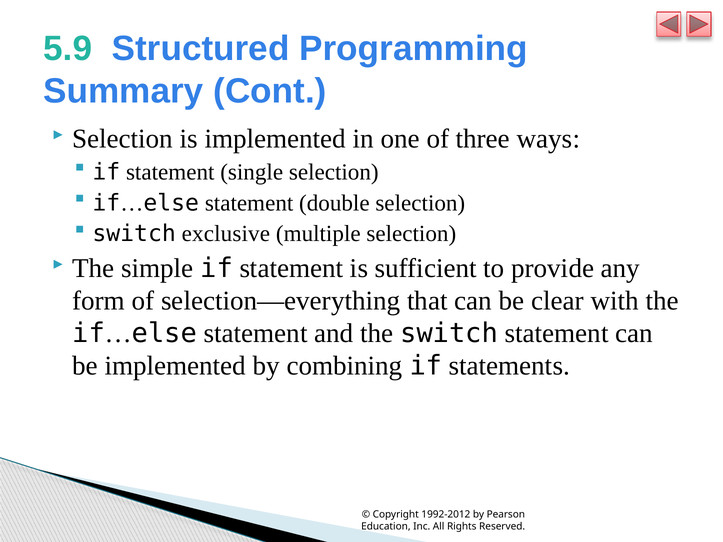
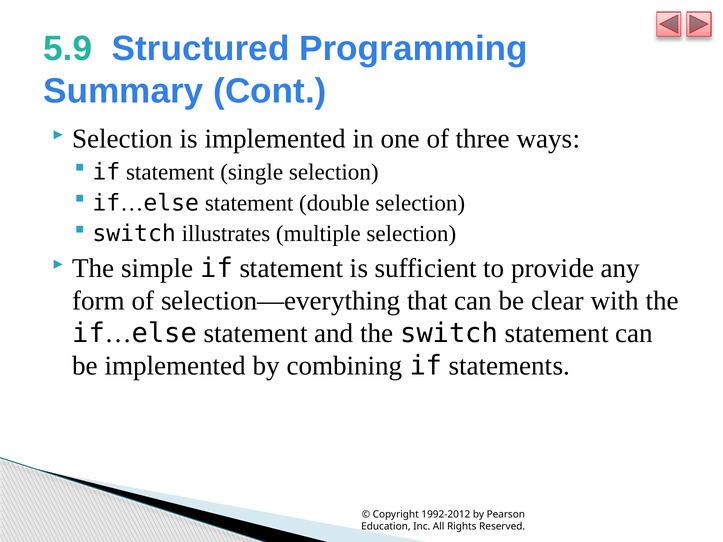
exclusive: exclusive -> illustrates
